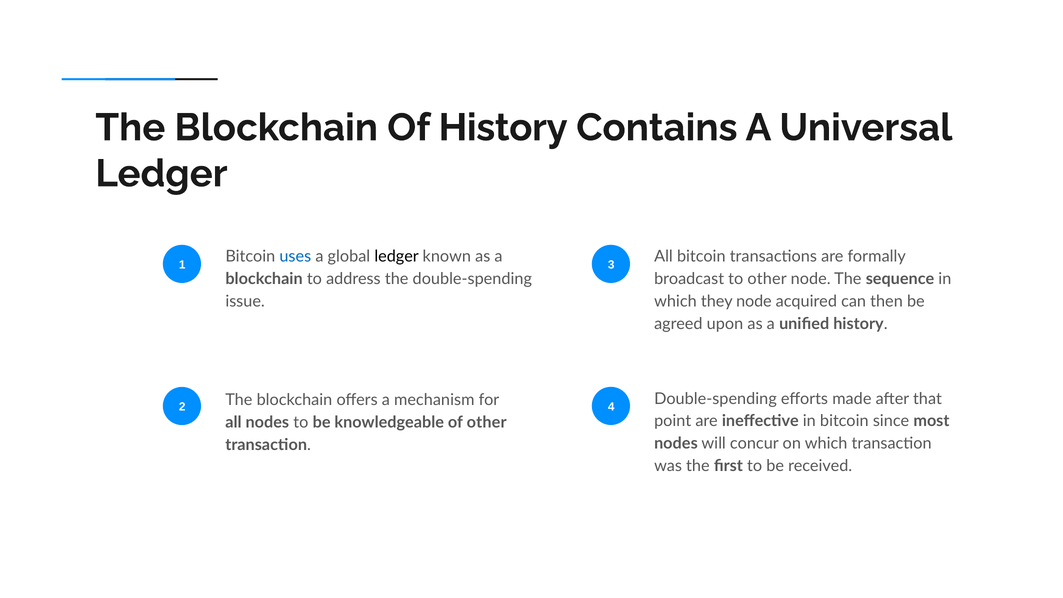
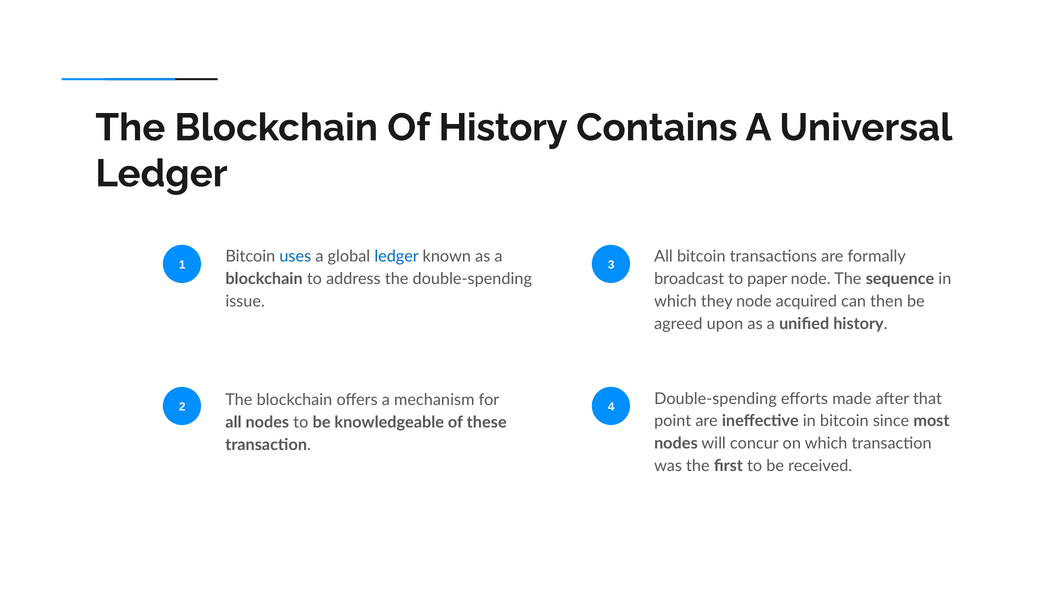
ledger at (397, 257) colour: black -> blue
to other: other -> paper
of other: other -> these
